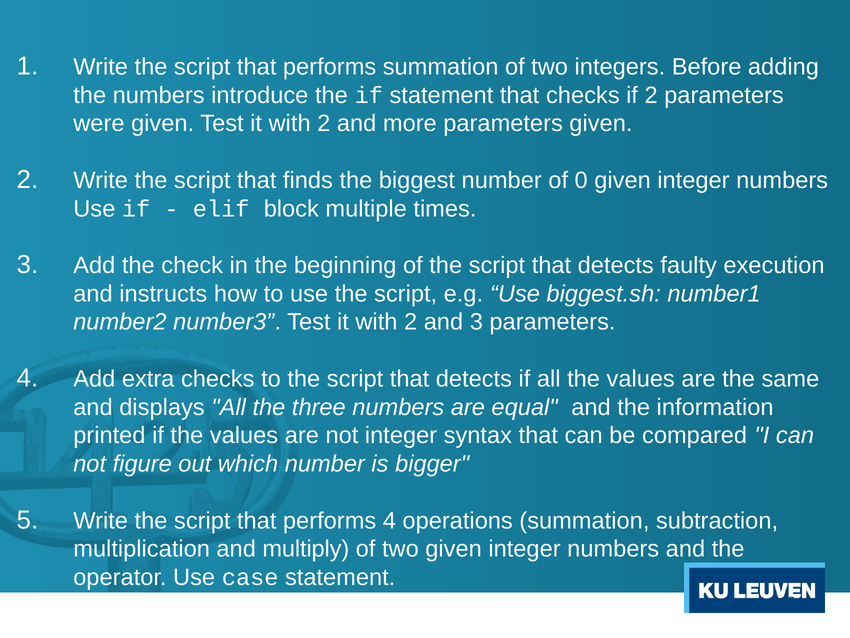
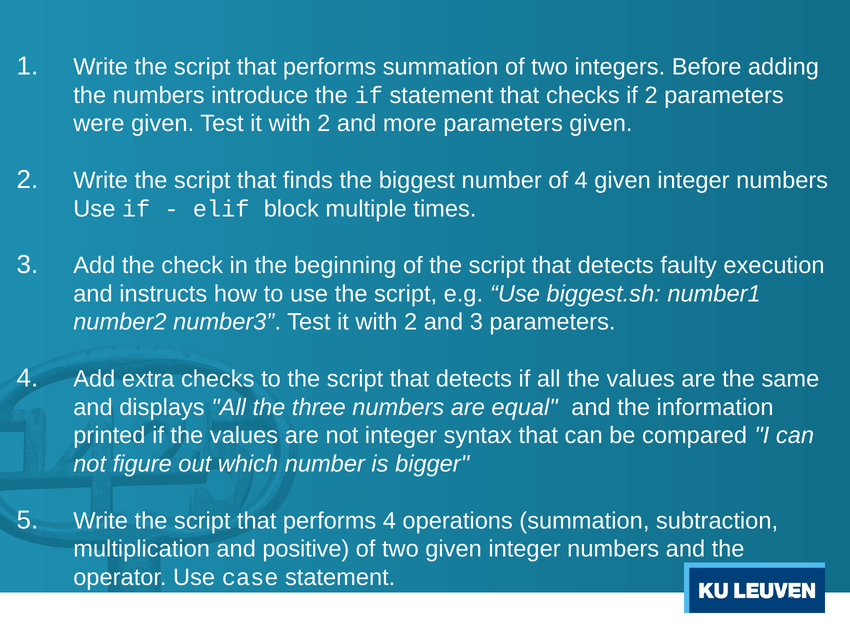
of 0: 0 -> 4
multiply: multiply -> positive
